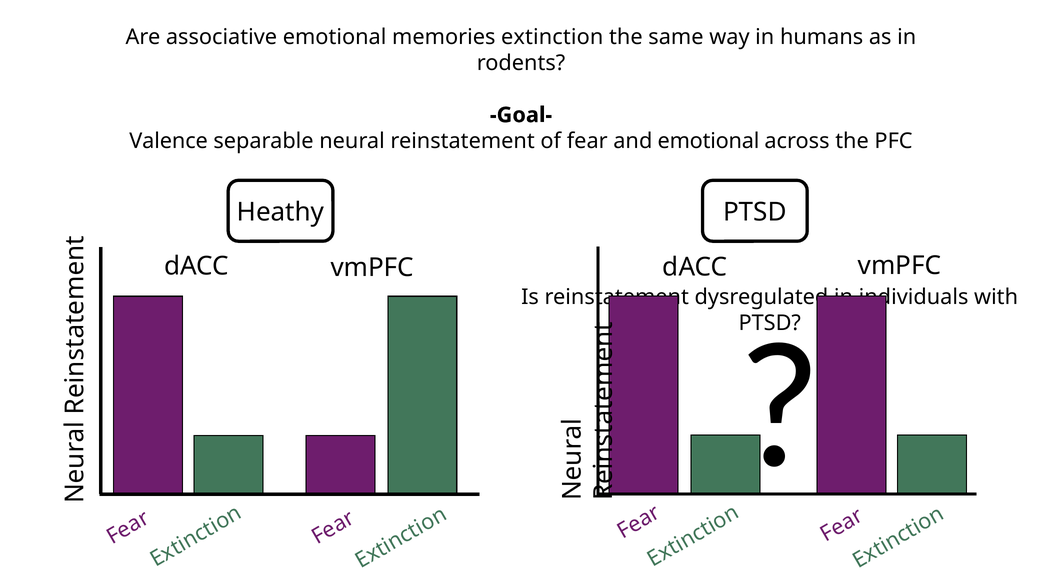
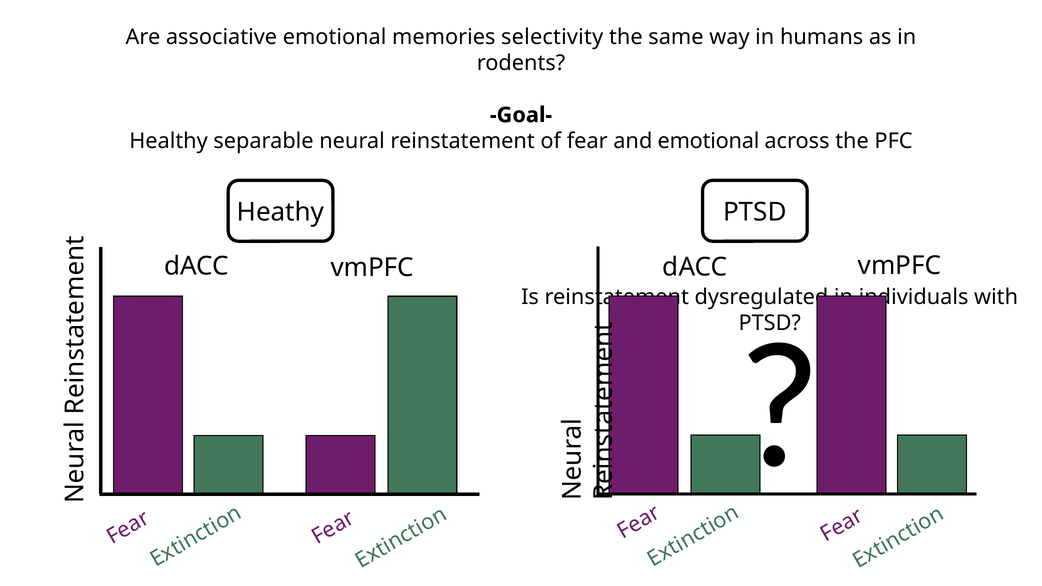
extinction: extinction -> selectivity
Valence: Valence -> Healthy
